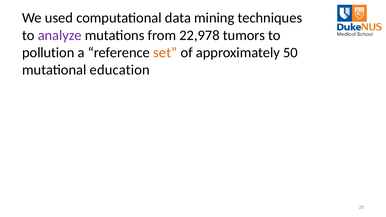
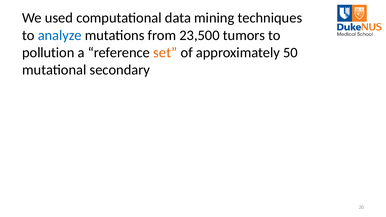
analyze colour: purple -> blue
22,978: 22,978 -> 23,500
education: education -> secondary
